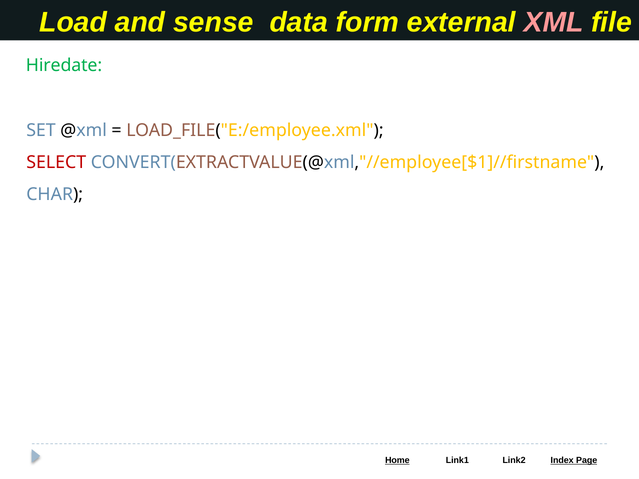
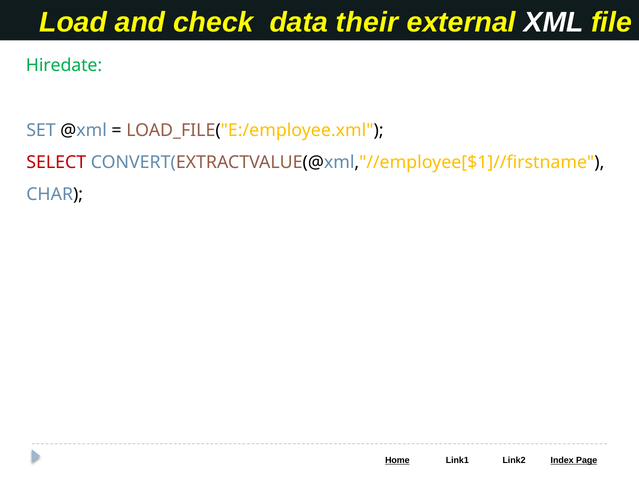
sense: sense -> check
form: form -> their
XML colour: pink -> white
